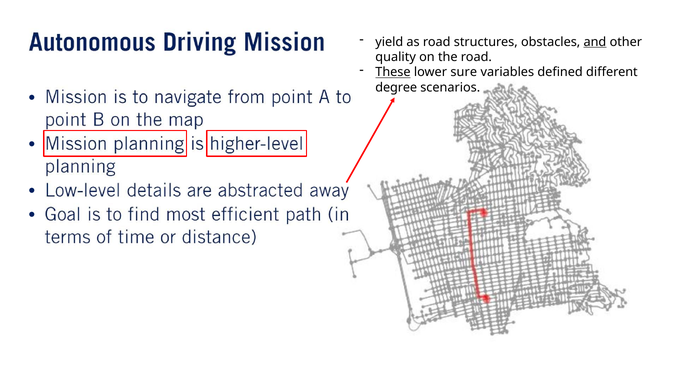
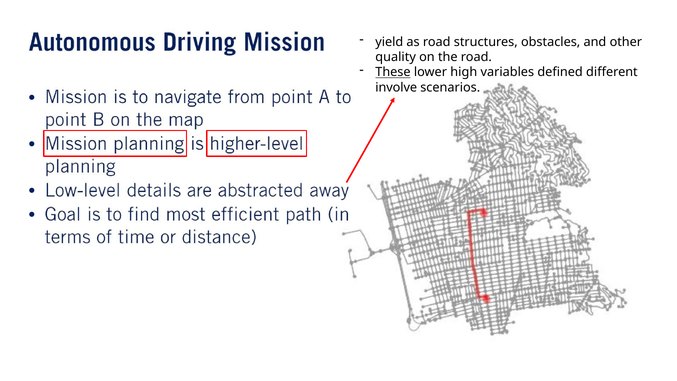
and underline: present -> none
sure: sure -> high
degree: degree -> involve
